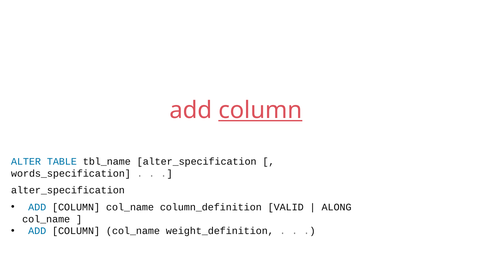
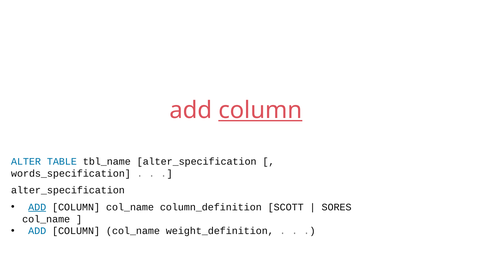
ADD at (37, 207) underline: none -> present
VALID: VALID -> SCOTT
ALONG: ALONG -> SORES
